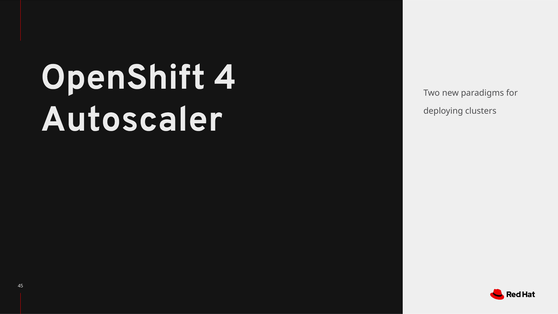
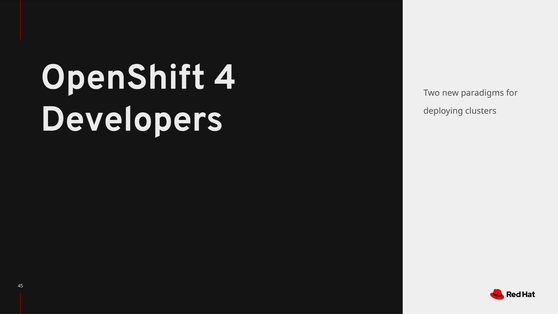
Autoscaler: Autoscaler -> Developers
